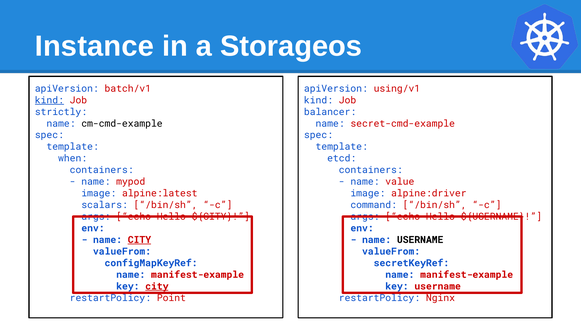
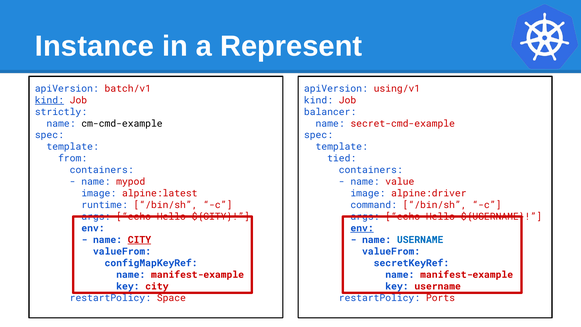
Storageos: Storageos -> Represent
when: when -> from
etcd: etcd -> tied
scalars: scalars -> runtime
env at (362, 228) underline: none -> present
USERNAME at (420, 240) colour: black -> blue
city at (157, 286) underline: present -> none
Point: Point -> Space
Nginx: Nginx -> Ports
